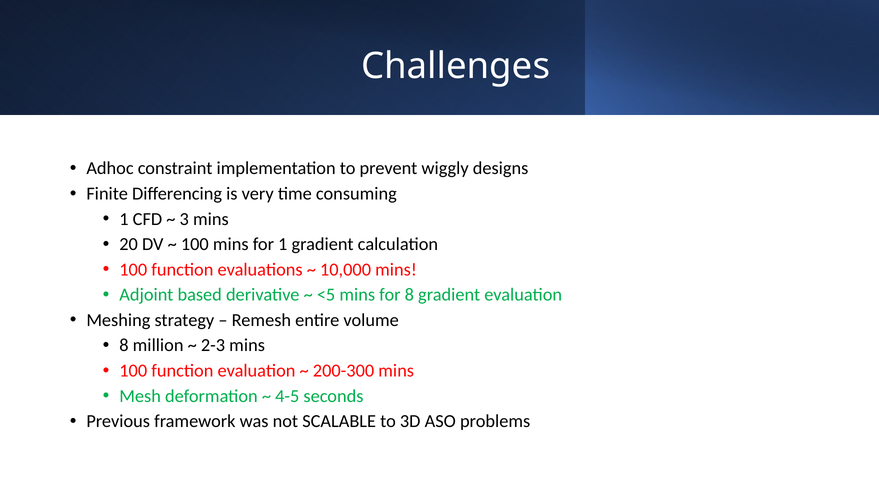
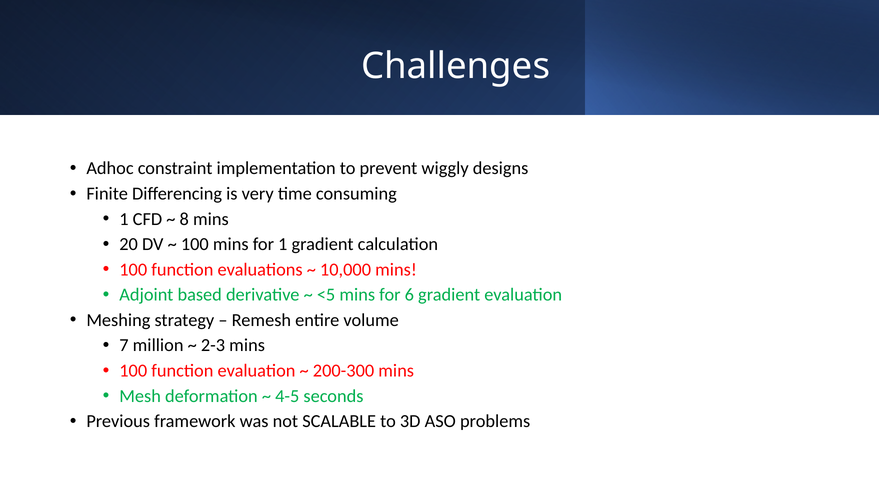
3: 3 -> 8
for 8: 8 -> 6
8 at (124, 346): 8 -> 7
